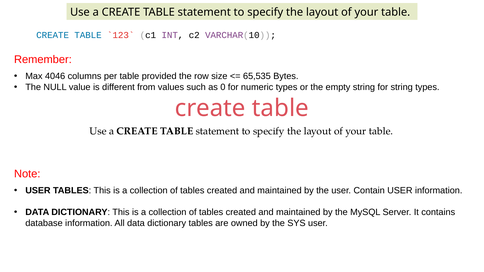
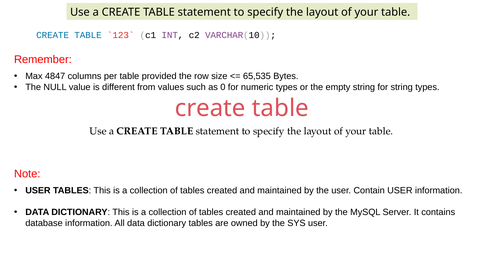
4046: 4046 -> 4847
